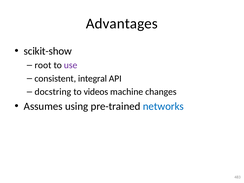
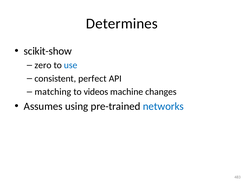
Advantages: Advantages -> Determines
root: root -> zero
use colour: purple -> blue
integral: integral -> perfect
docstring: docstring -> matching
